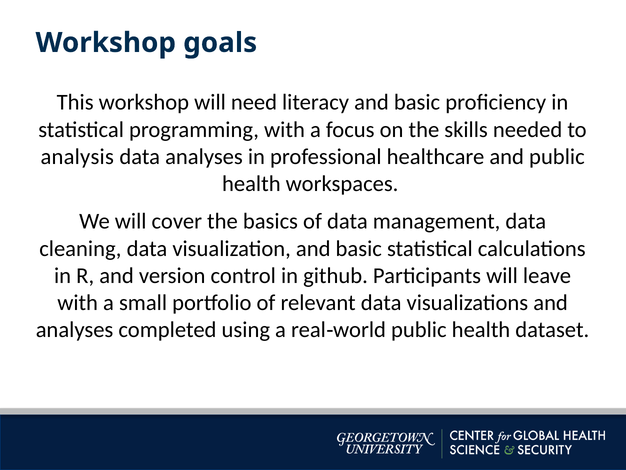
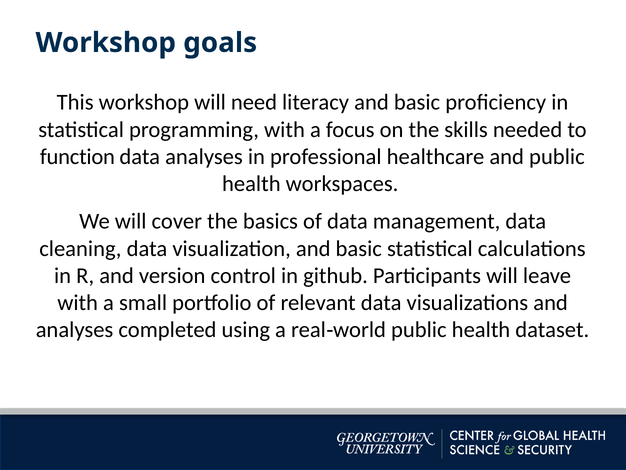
analysis: analysis -> function
